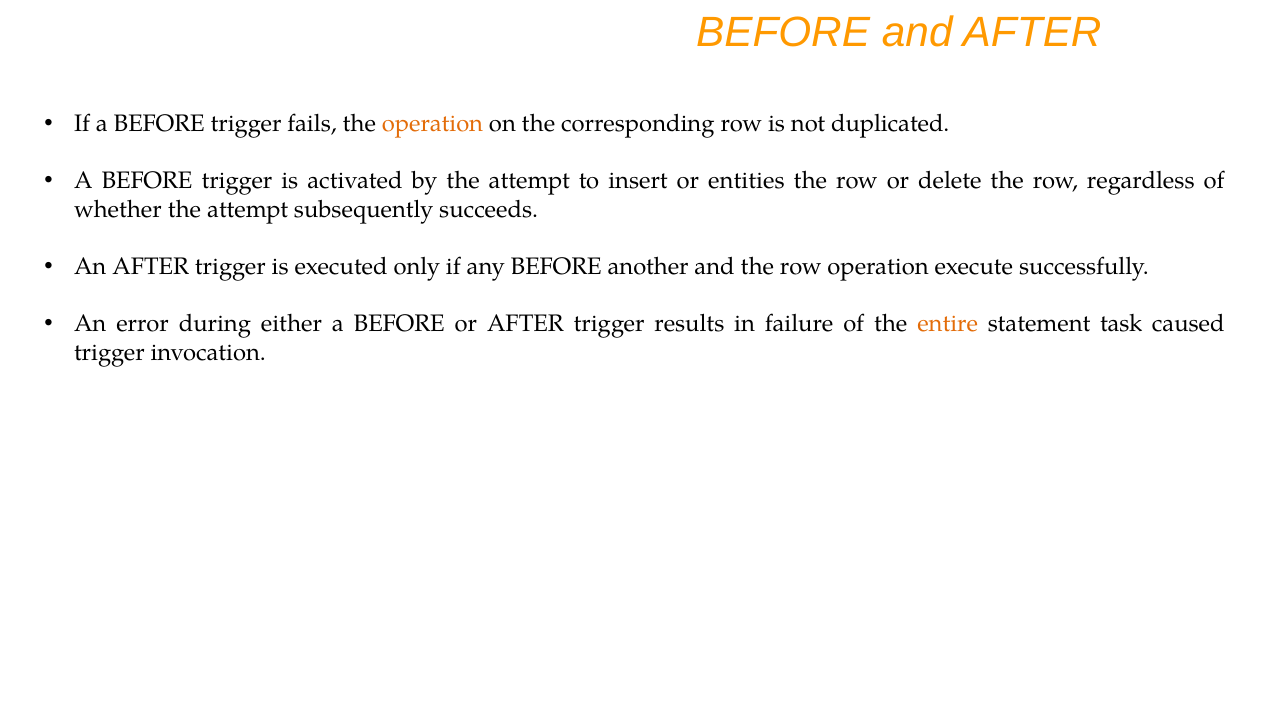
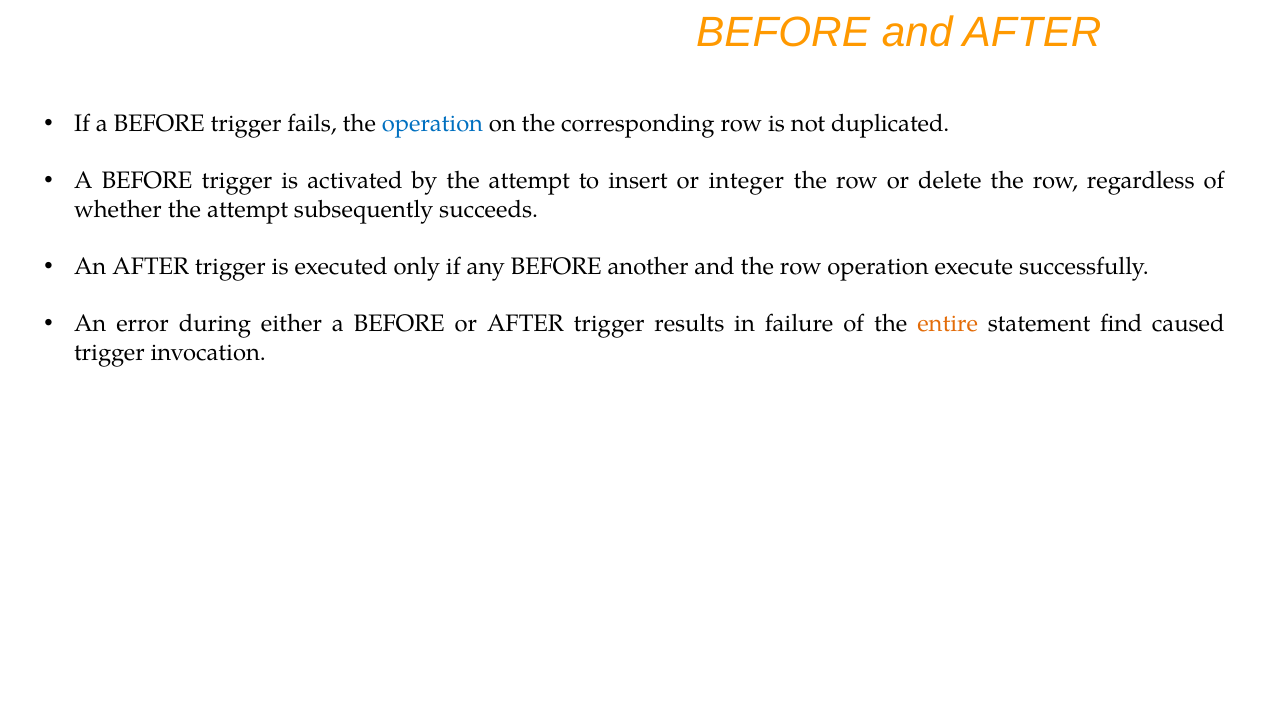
operation at (433, 124) colour: orange -> blue
entities: entities -> integer
task: task -> find
